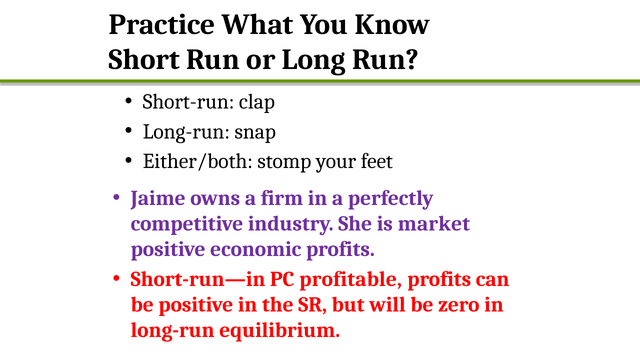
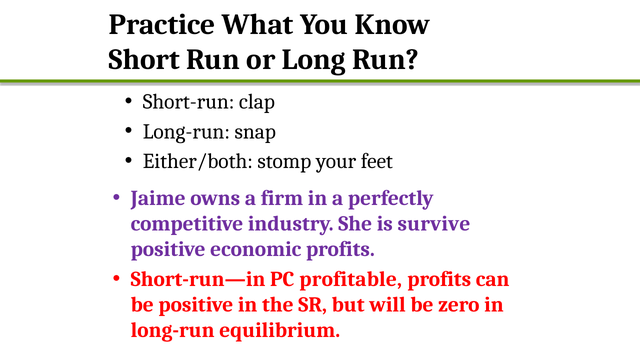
market: market -> survive
